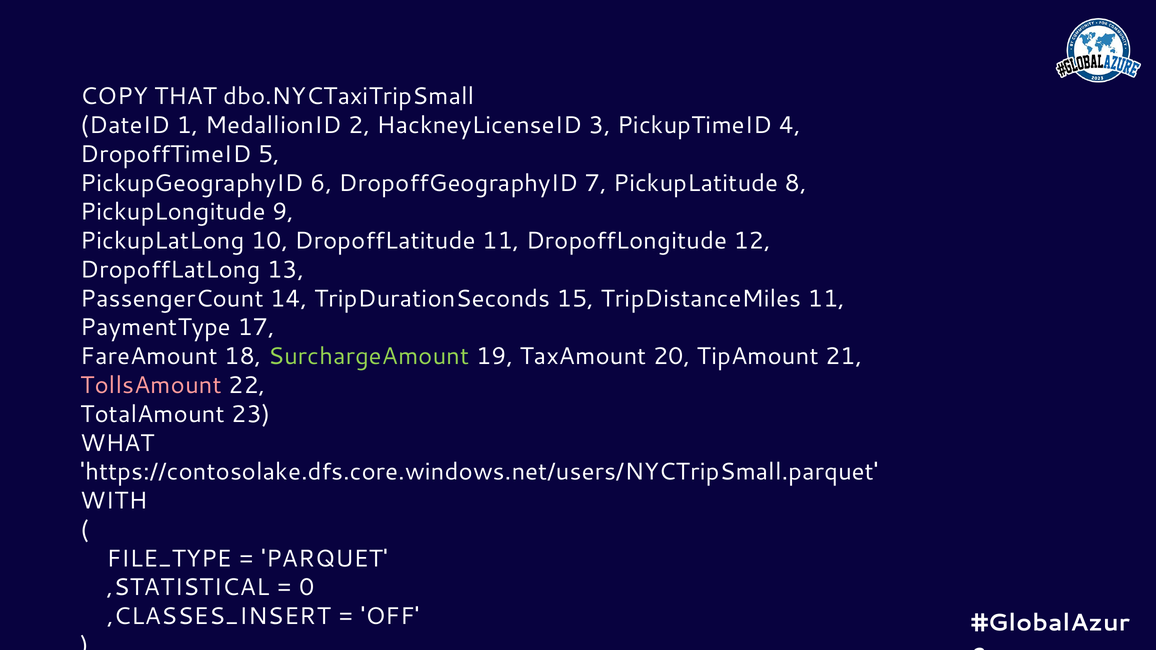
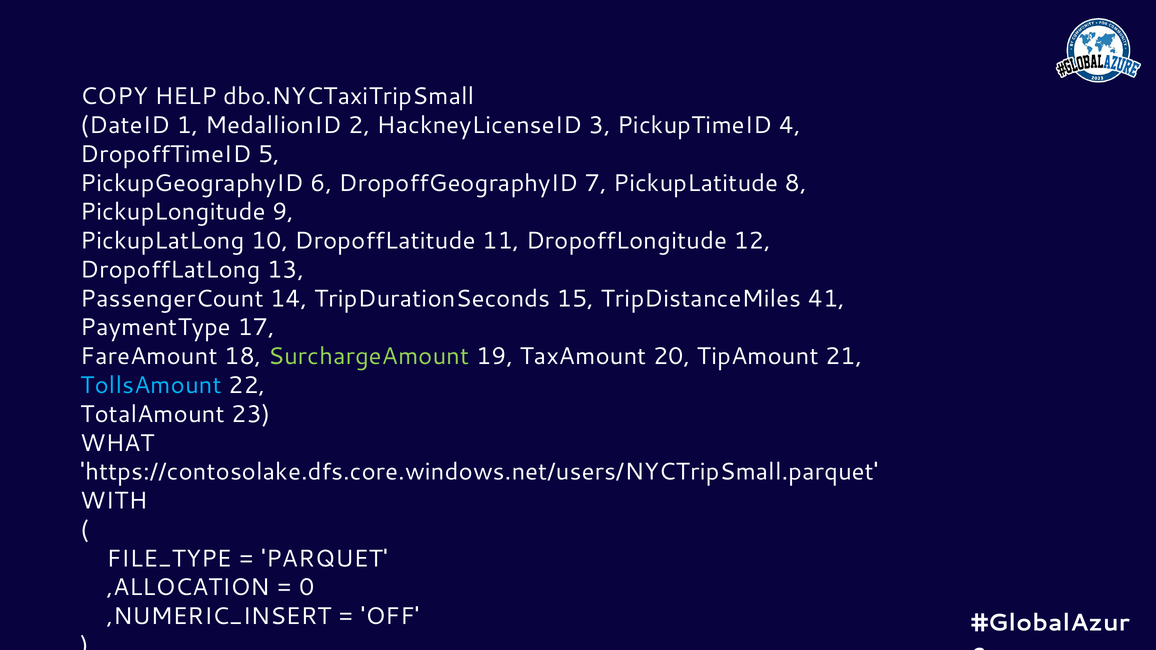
THAT: THAT -> HELP
TripDistanceMiles 11: 11 -> 41
TollsAmount colour: pink -> light blue
,STATISTICAL: ,STATISTICAL -> ,ALLOCATION
,CLASSES_INSERT: ,CLASSES_INSERT -> ,NUMERIC_INSERT
